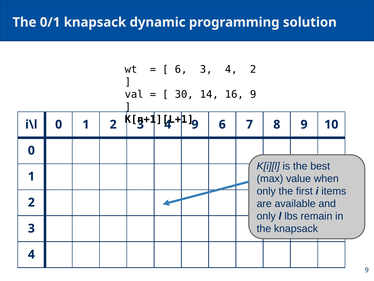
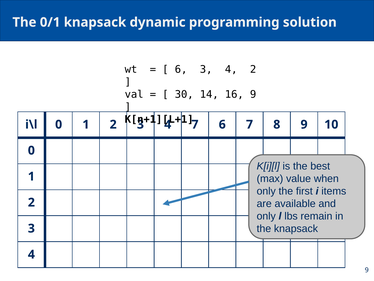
4 9: 9 -> 7
